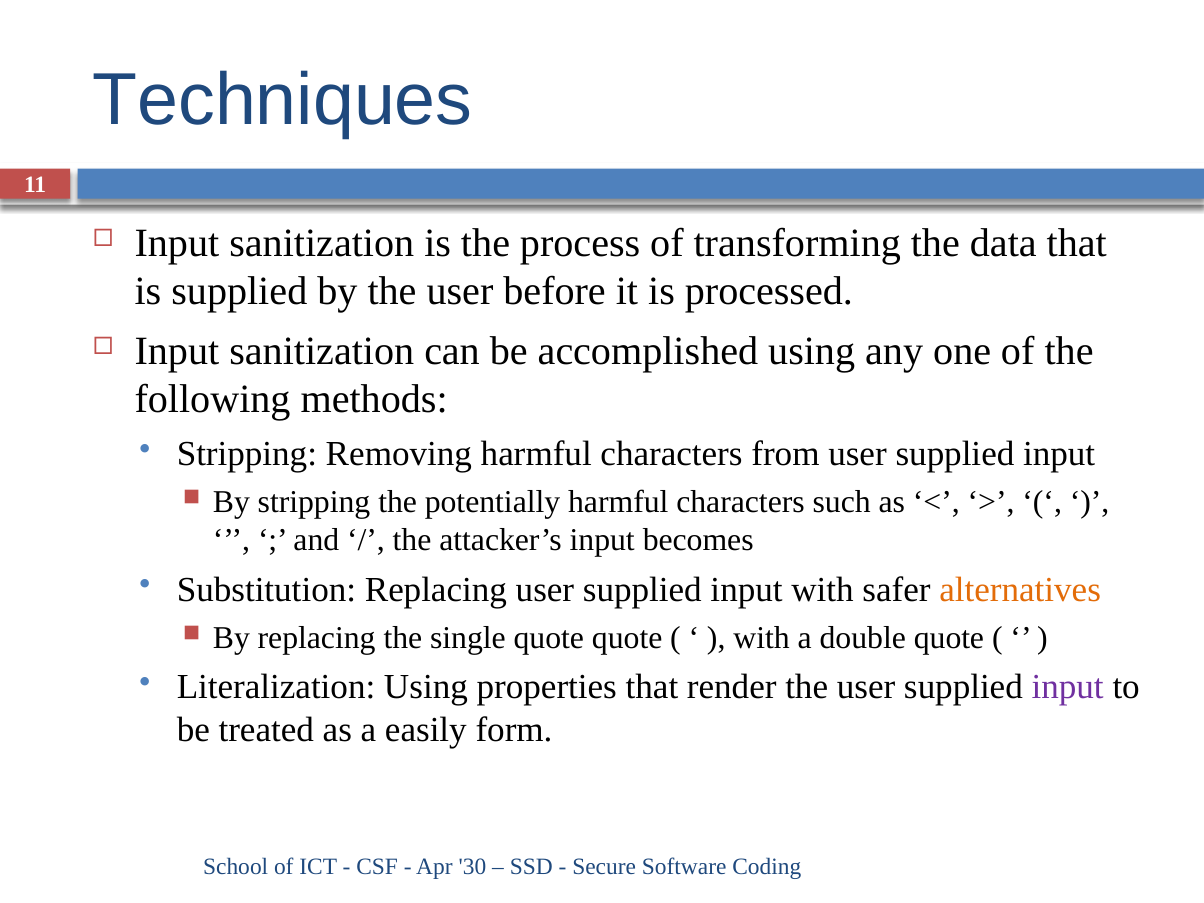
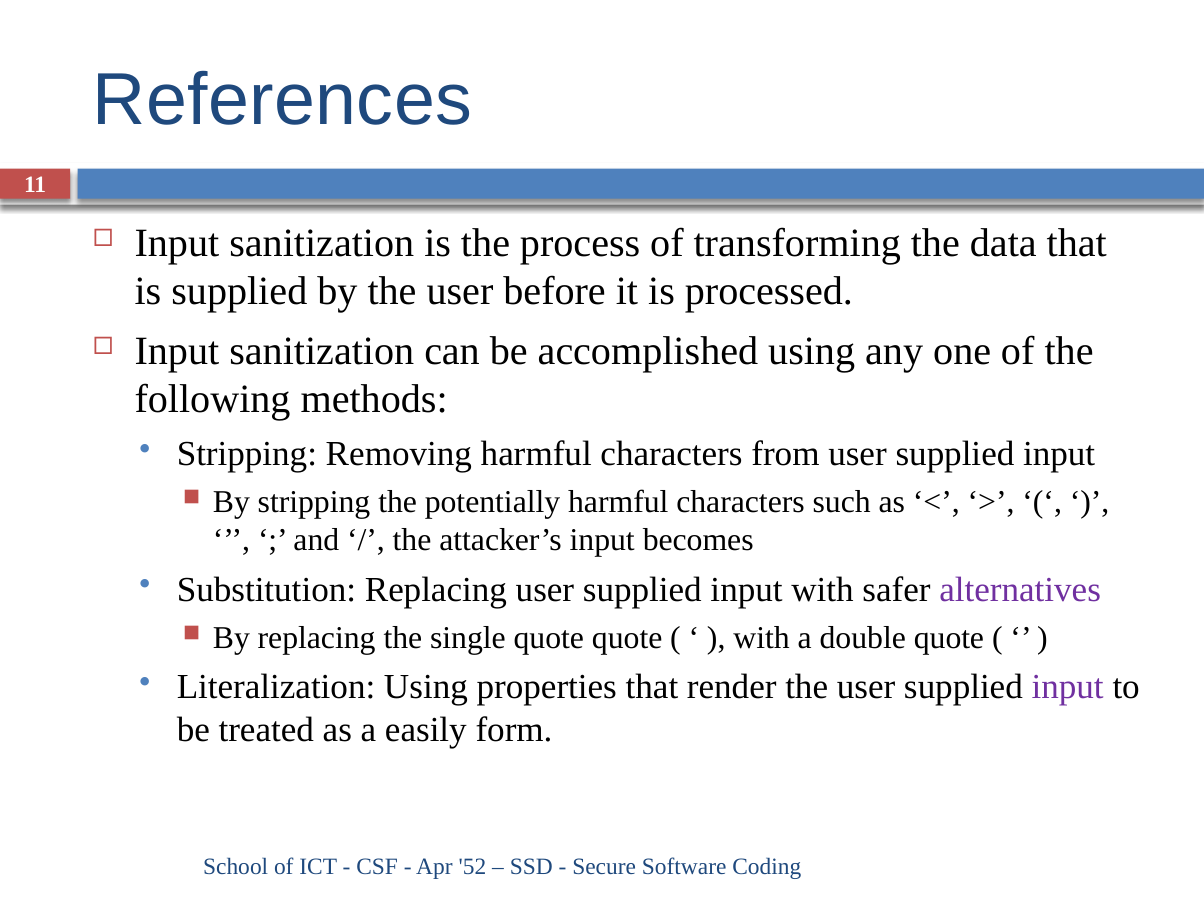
Techniques: Techniques -> References
alternatives colour: orange -> purple
30: 30 -> 52
